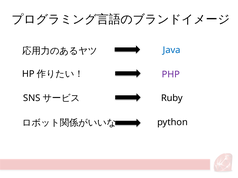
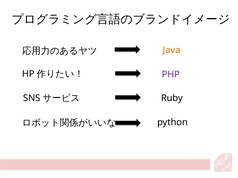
Java colour: blue -> orange
